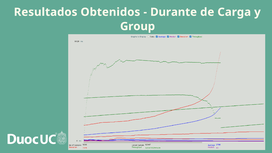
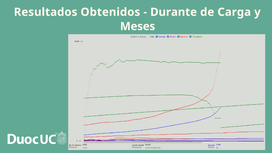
Group: Group -> Meses
